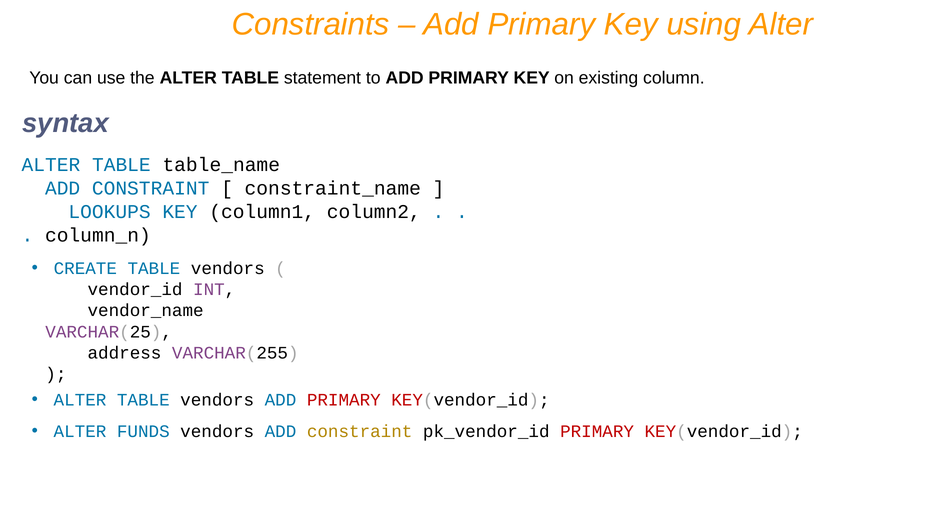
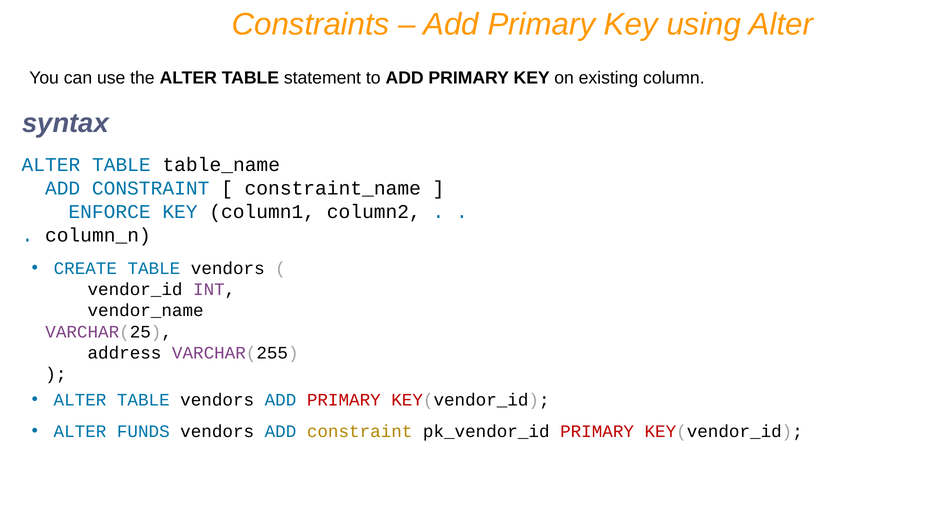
LOOKUPS: LOOKUPS -> ENFORCE
